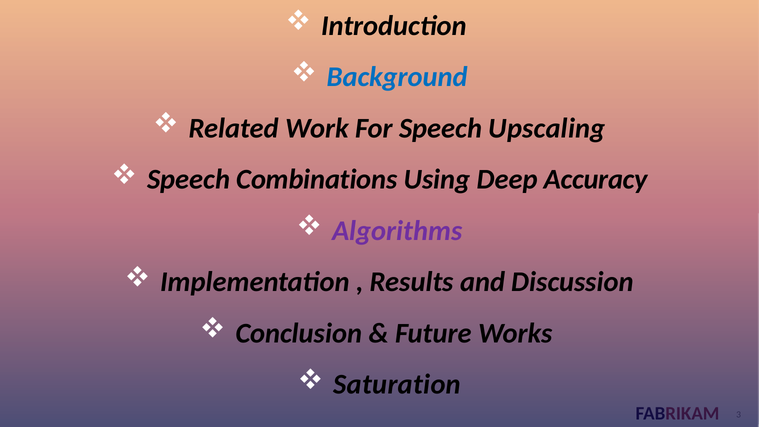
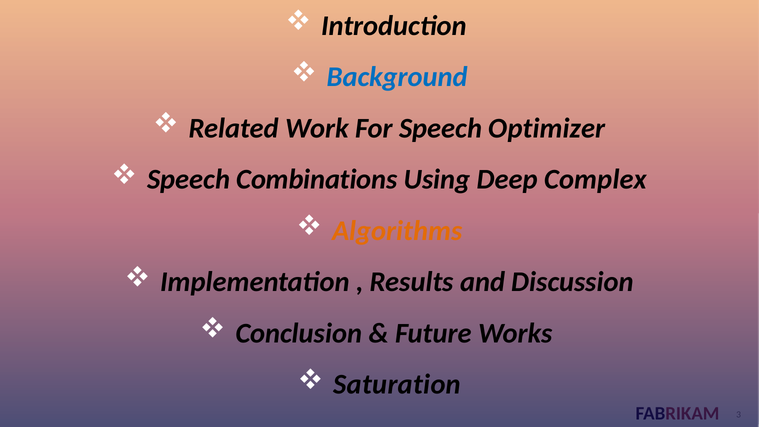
Upscaling: Upscaling -> Optimizer
Accuracy: Accuracy -> Complex
Algorithms colour: purple -> orange
